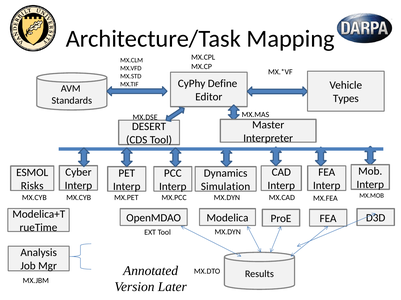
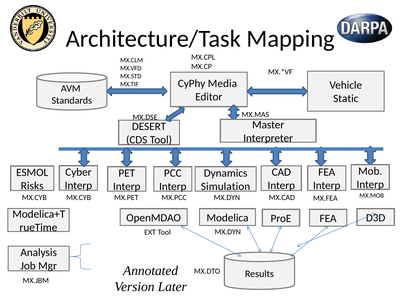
Define: Define -> Media
Types: Types -> Static
